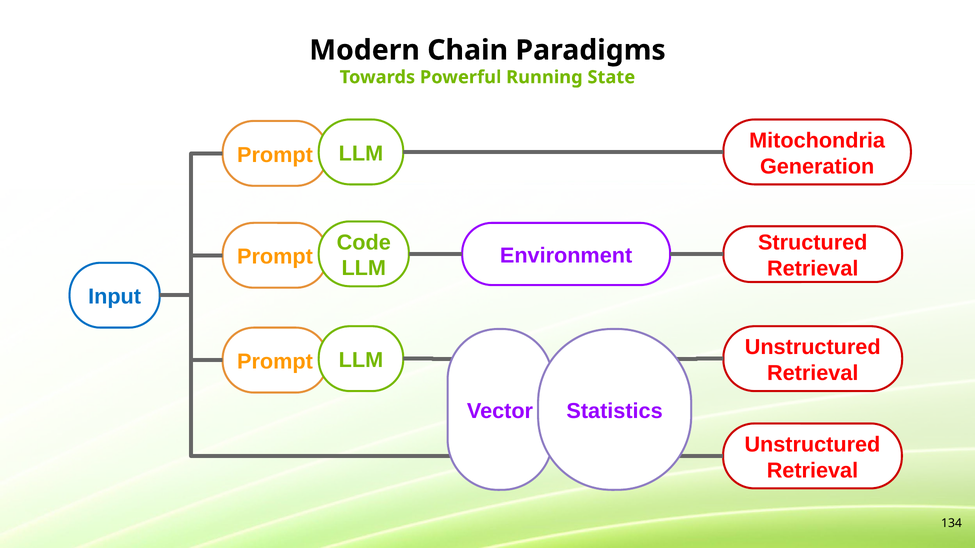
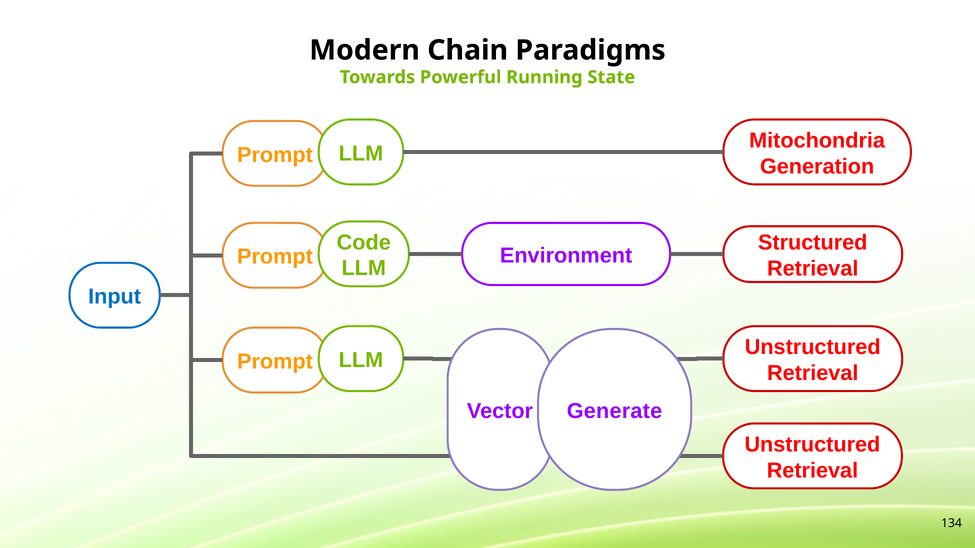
Statistics: Statistics -> Generate
